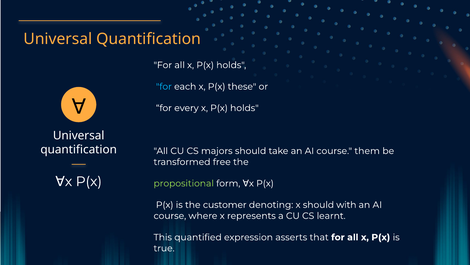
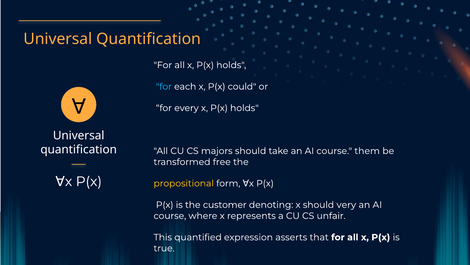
these: these -> could
propositional colour: light green -> yellow
with: with -> very
learnt: learnt -> unfair
